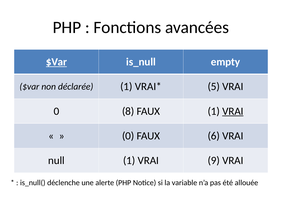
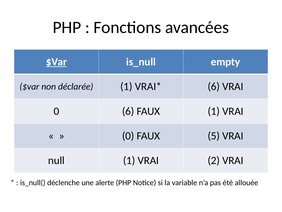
5 at (214, 86): 5 -> 6
0 8: 8 -> 6
VRAI at (233, 111) underline: present -> none
6: 6 -> 5
9: 9 -> 2
